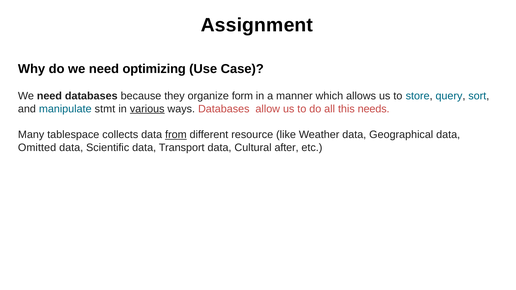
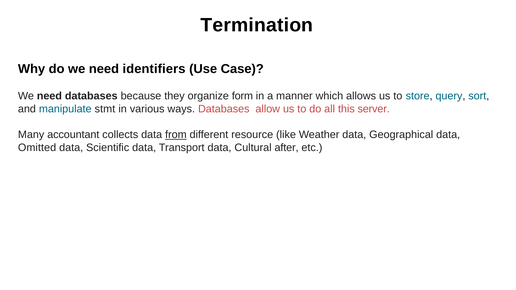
Assignment: Assignment -> Termination
optimizing: optimizing -> identifiers
various underline: present -> none
needs: needs -> server
tablespace: tablespace -> accountant
